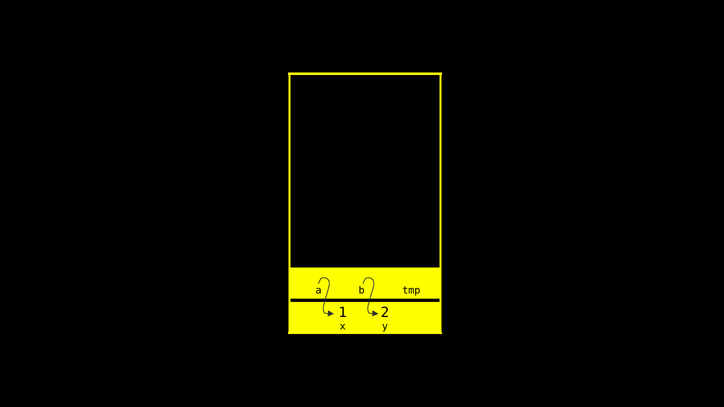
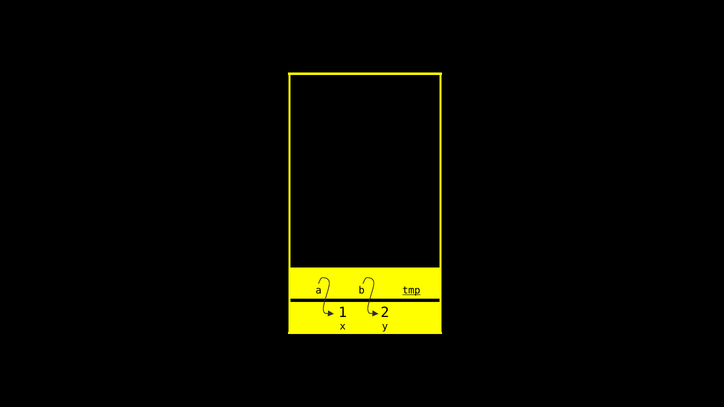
tmp underline: none -> present
